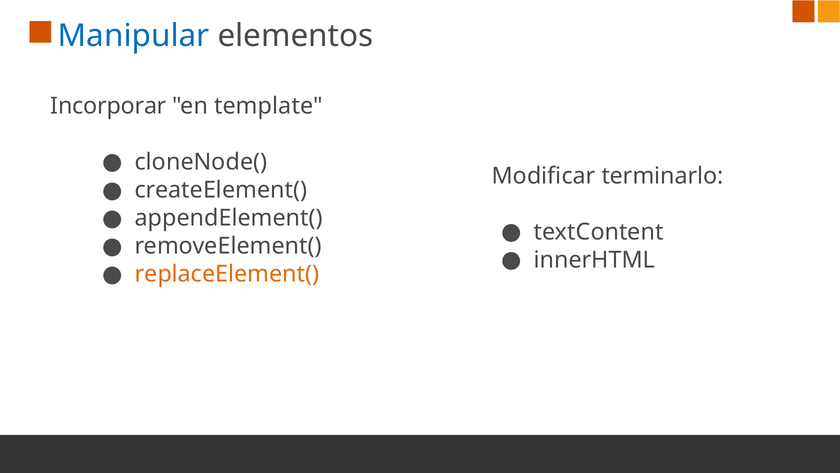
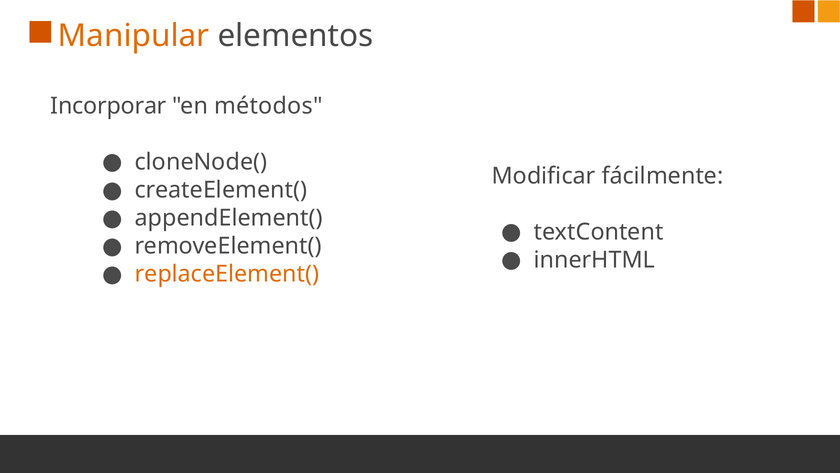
Manipular colour: blue -> orange
template: template -> métodos
terminarlo: terminarlo -> fácilmente
